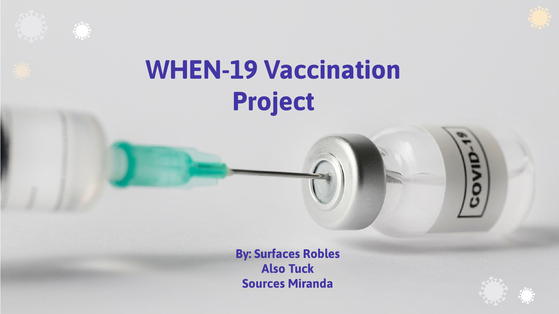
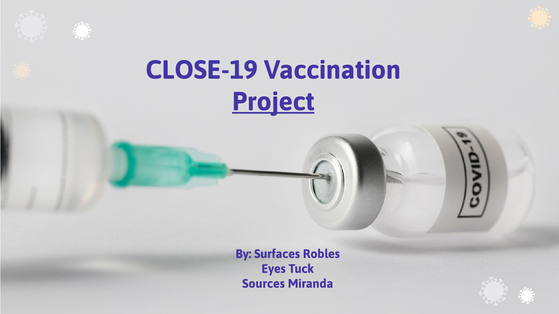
WHEN-19: WHEN-19 -> CLOSE-19
Project underline: none -> present
Also: Also -> Eyes
